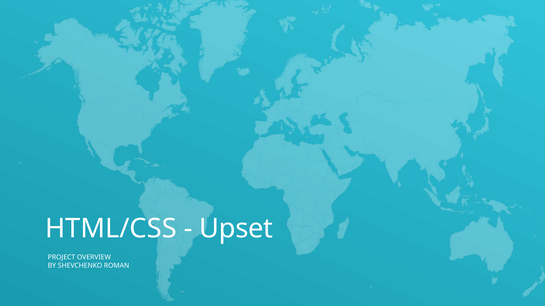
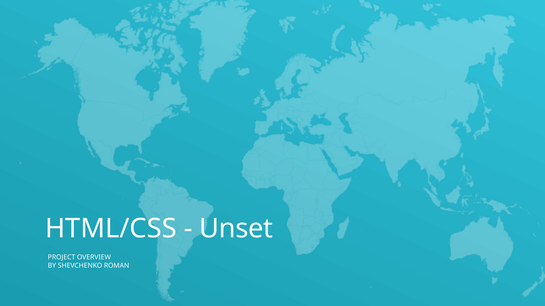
Upset: Upset -> Unset
